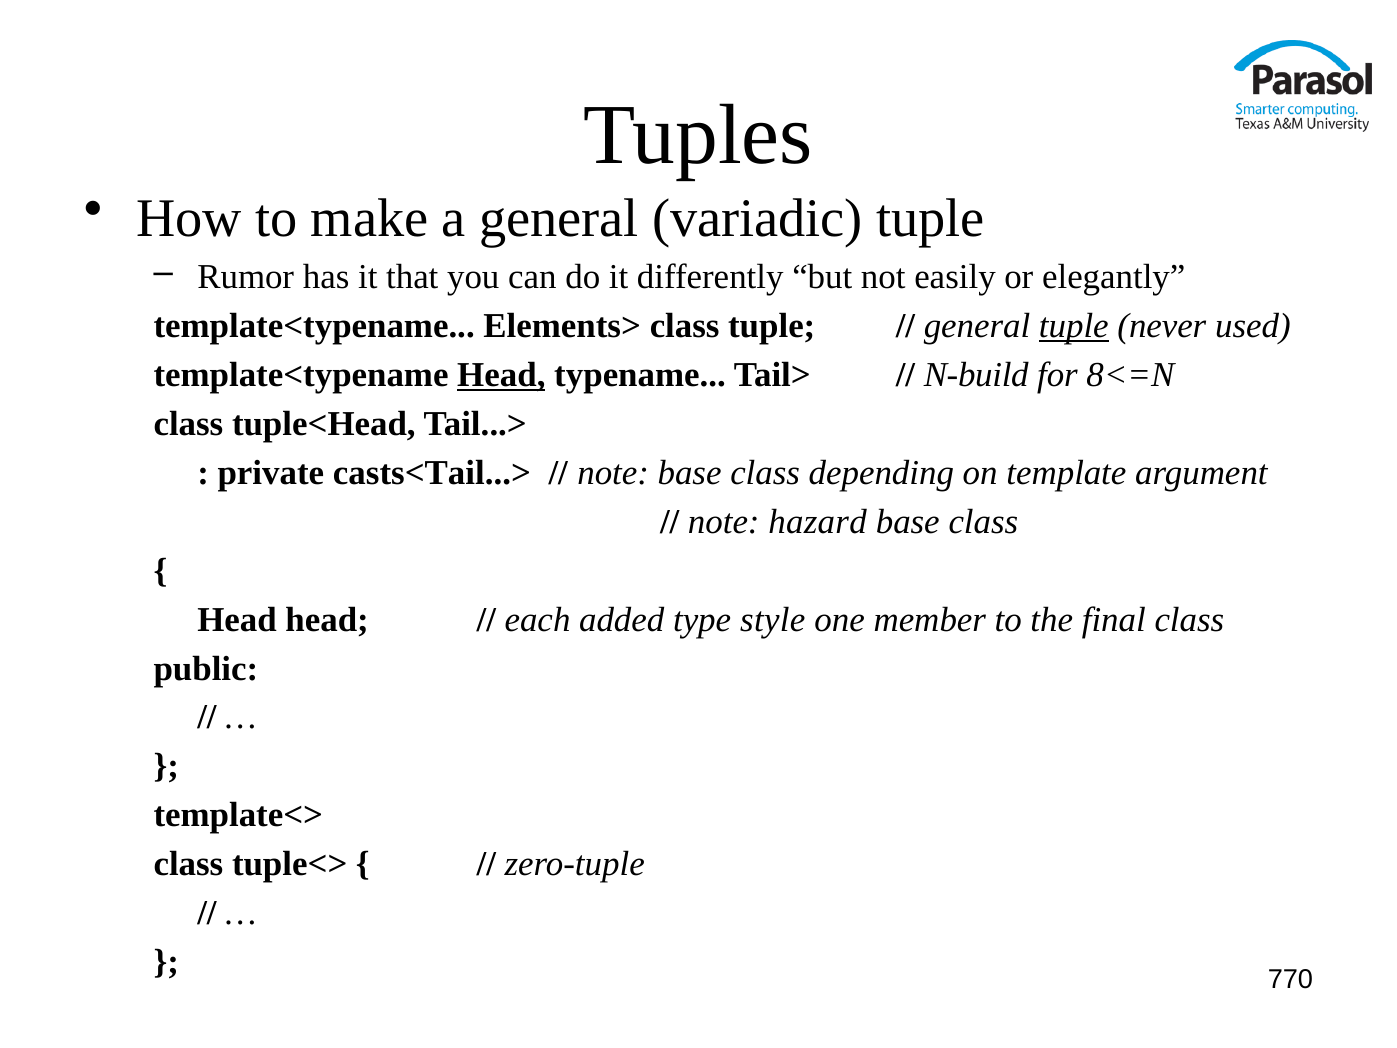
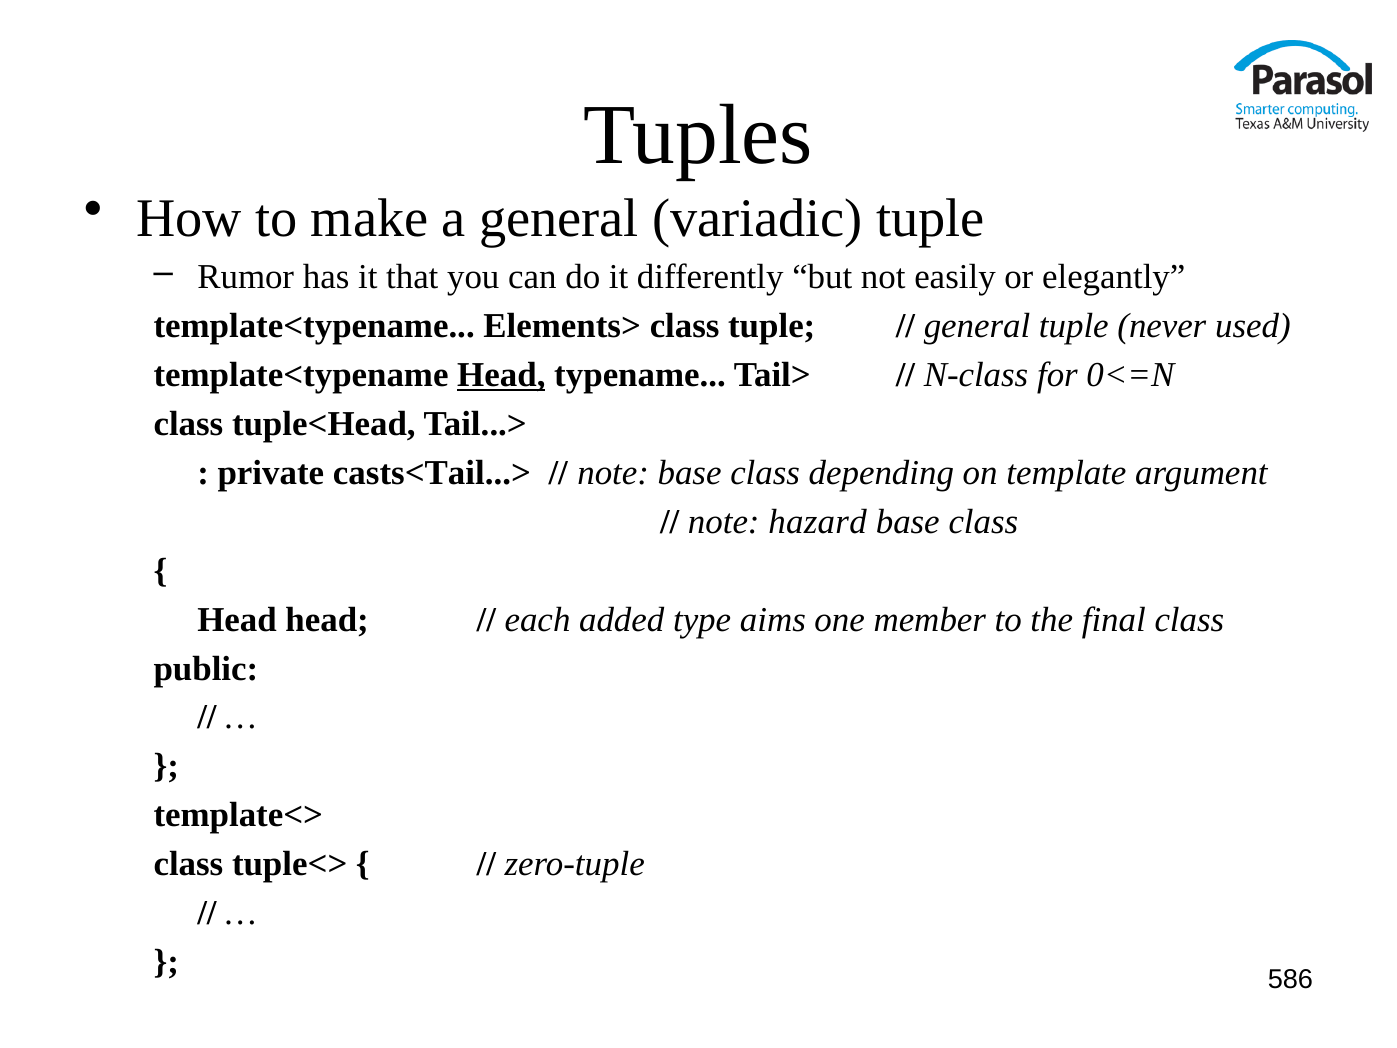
tuple at (1074, 326) underline: present -> none
N-build: N-build -> N-class
8<=N: 8<=N -> 0<=N
style: style -> aims
770: 770 -> 586
